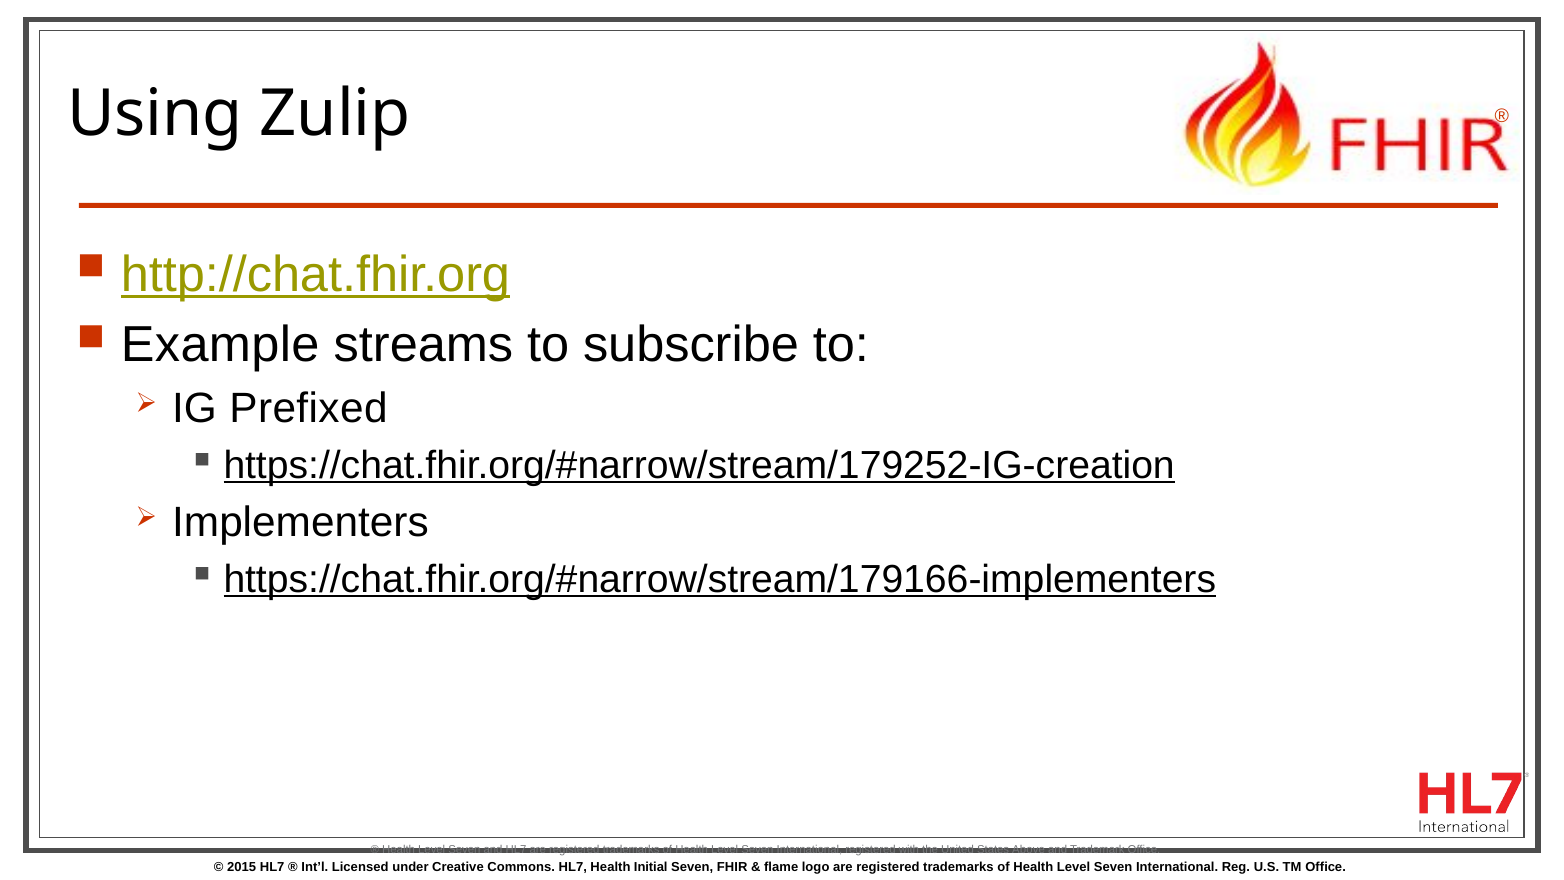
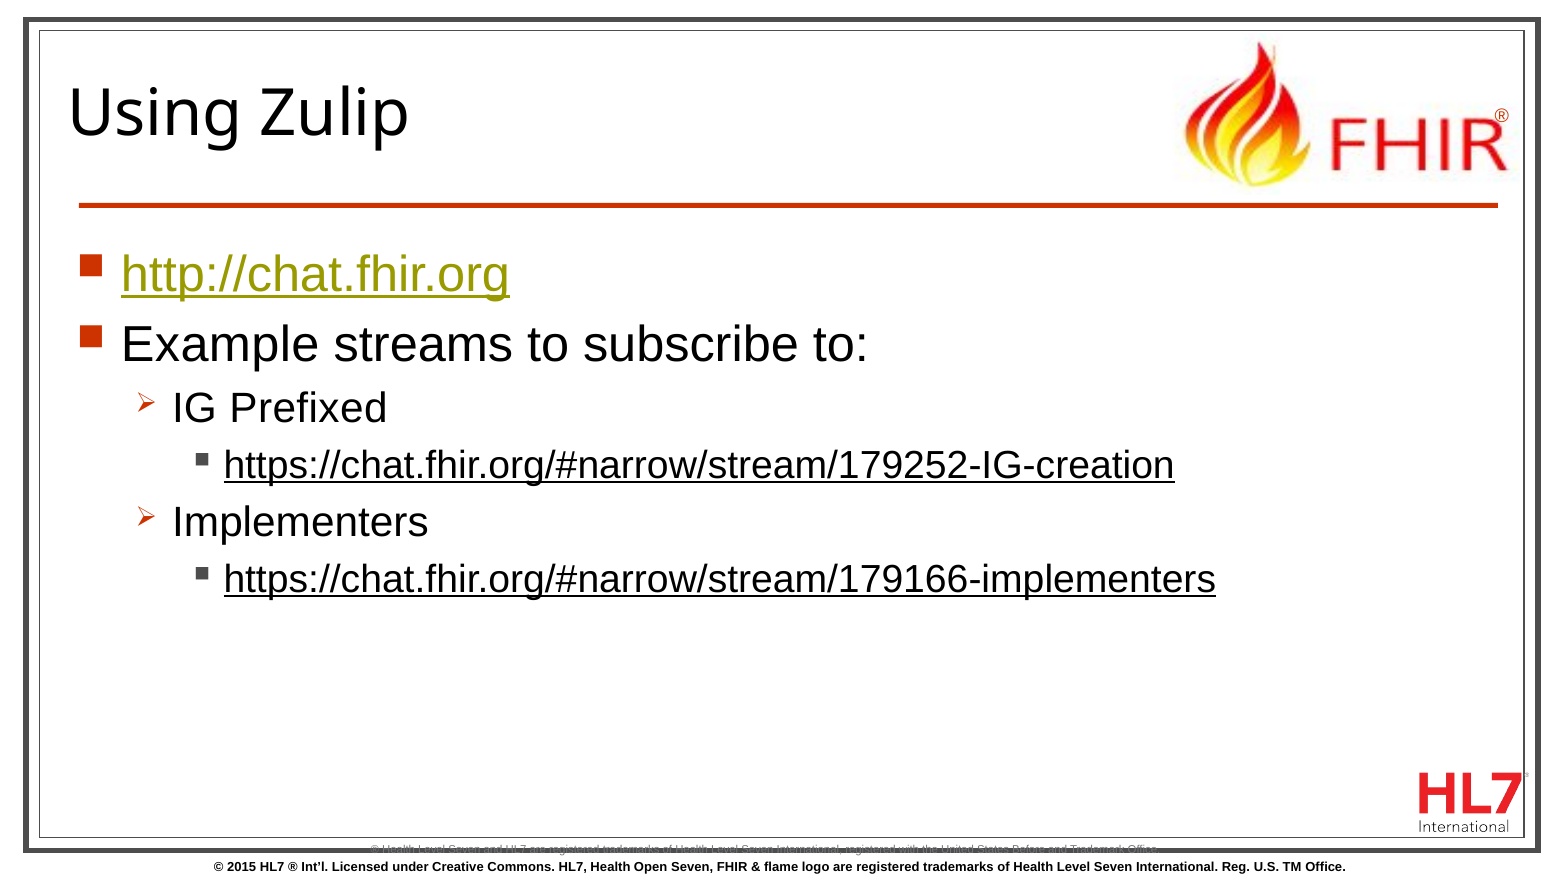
Above: Above -> Before
Initial: Initial -> Open
